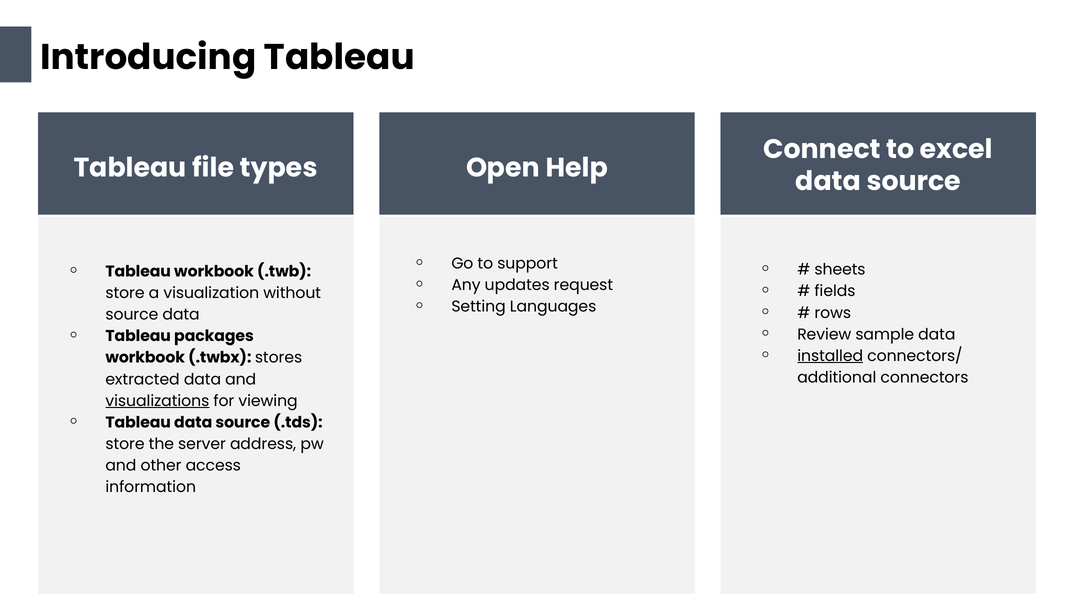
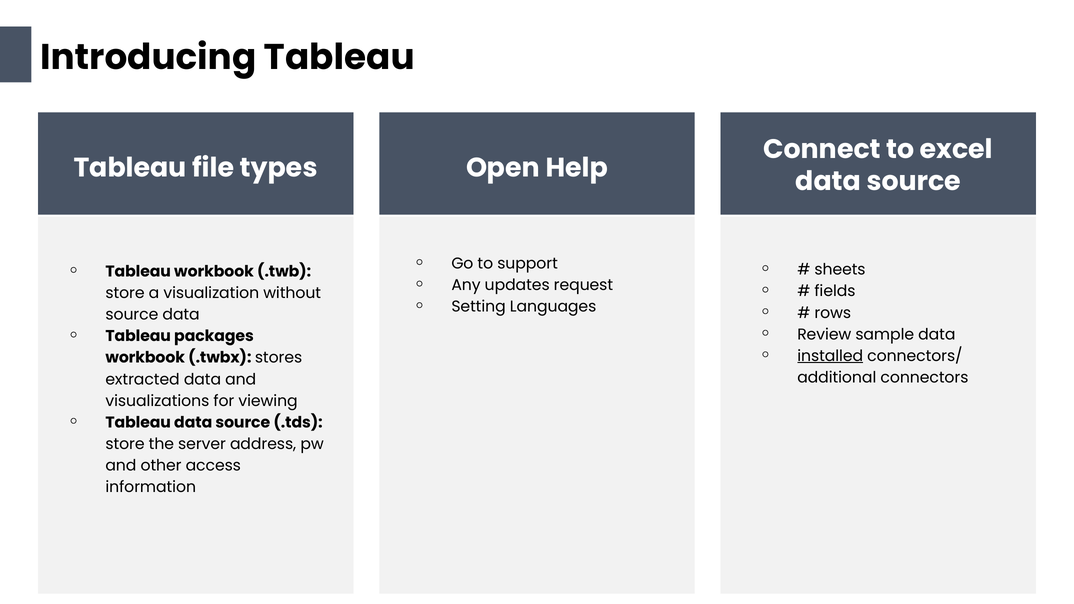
visualizations underline: present -> none
